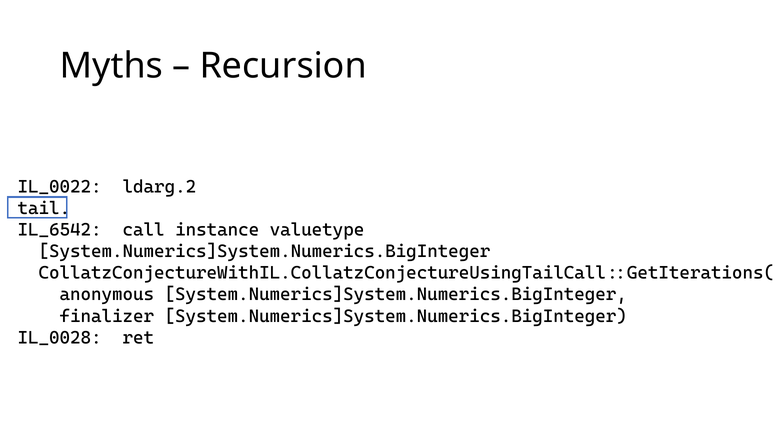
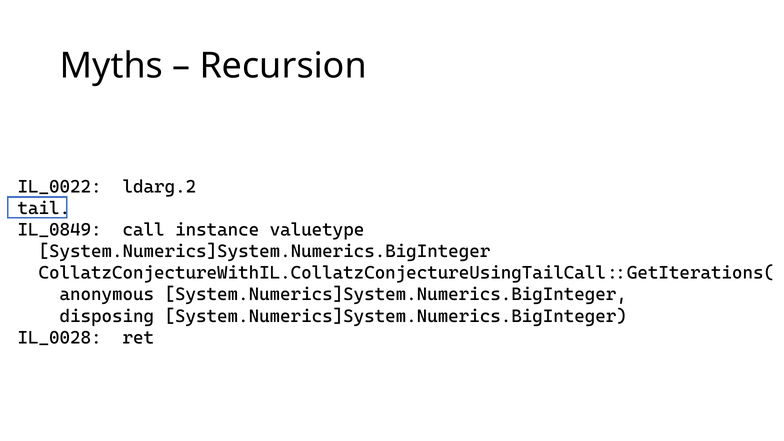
IL_6542: IL_6542 -> IL_0849
finalizer: finalizer -> disposing
